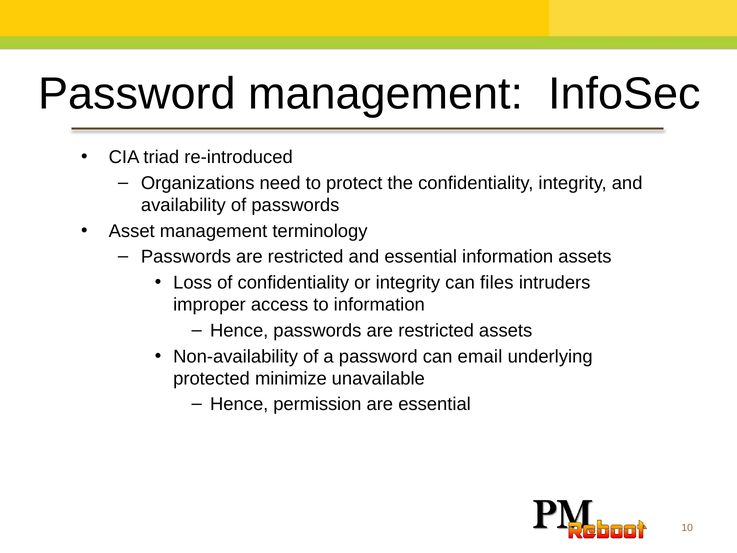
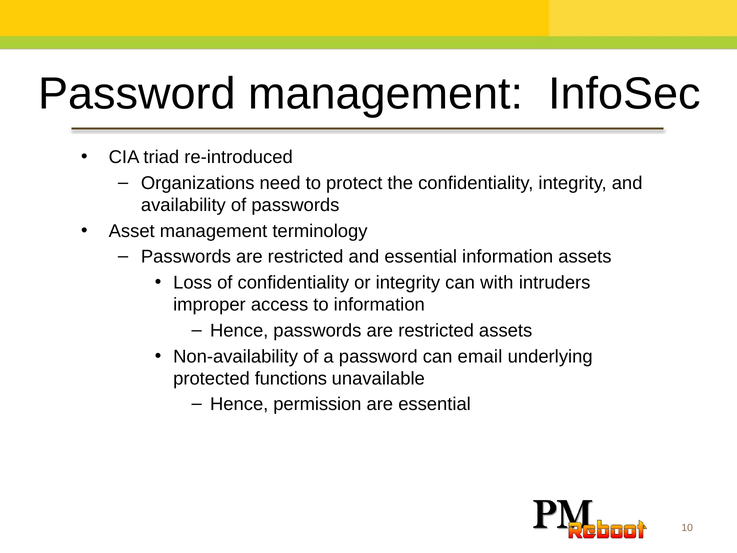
files: files -> with
minimize: minimize -> functions
